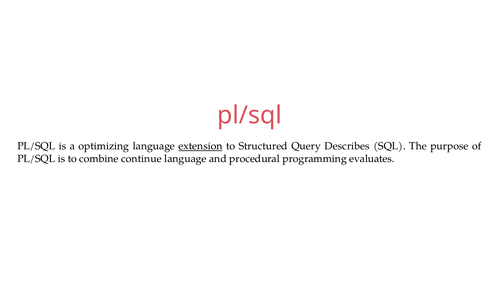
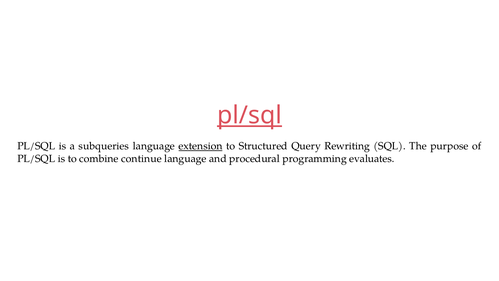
pl/sql at (249, 115) underline: none -> present
optimizing: optimizing -> subqueries
Describes: Describes -> Rewriting
